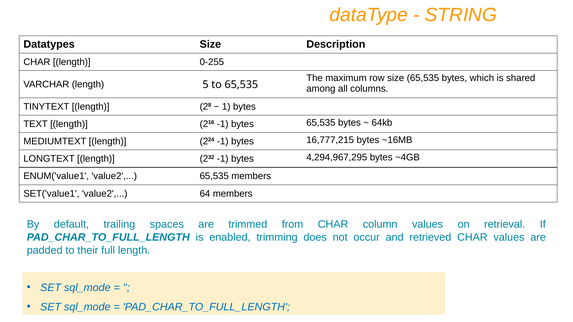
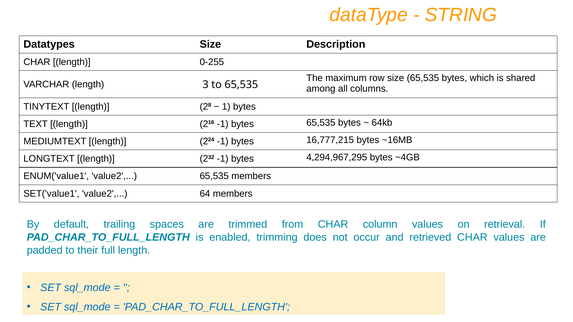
5: 5 -> 3
